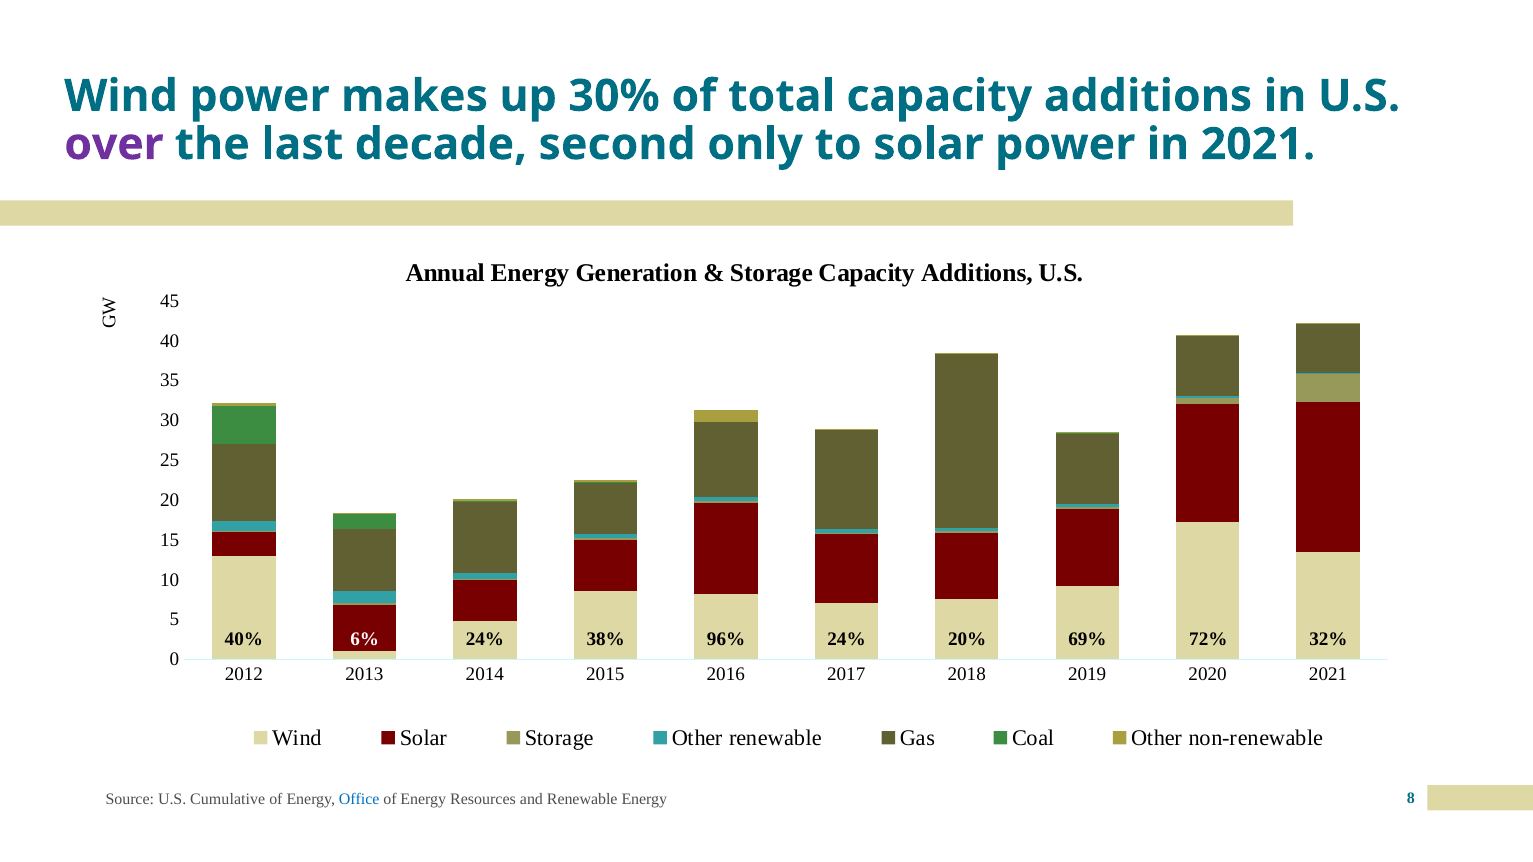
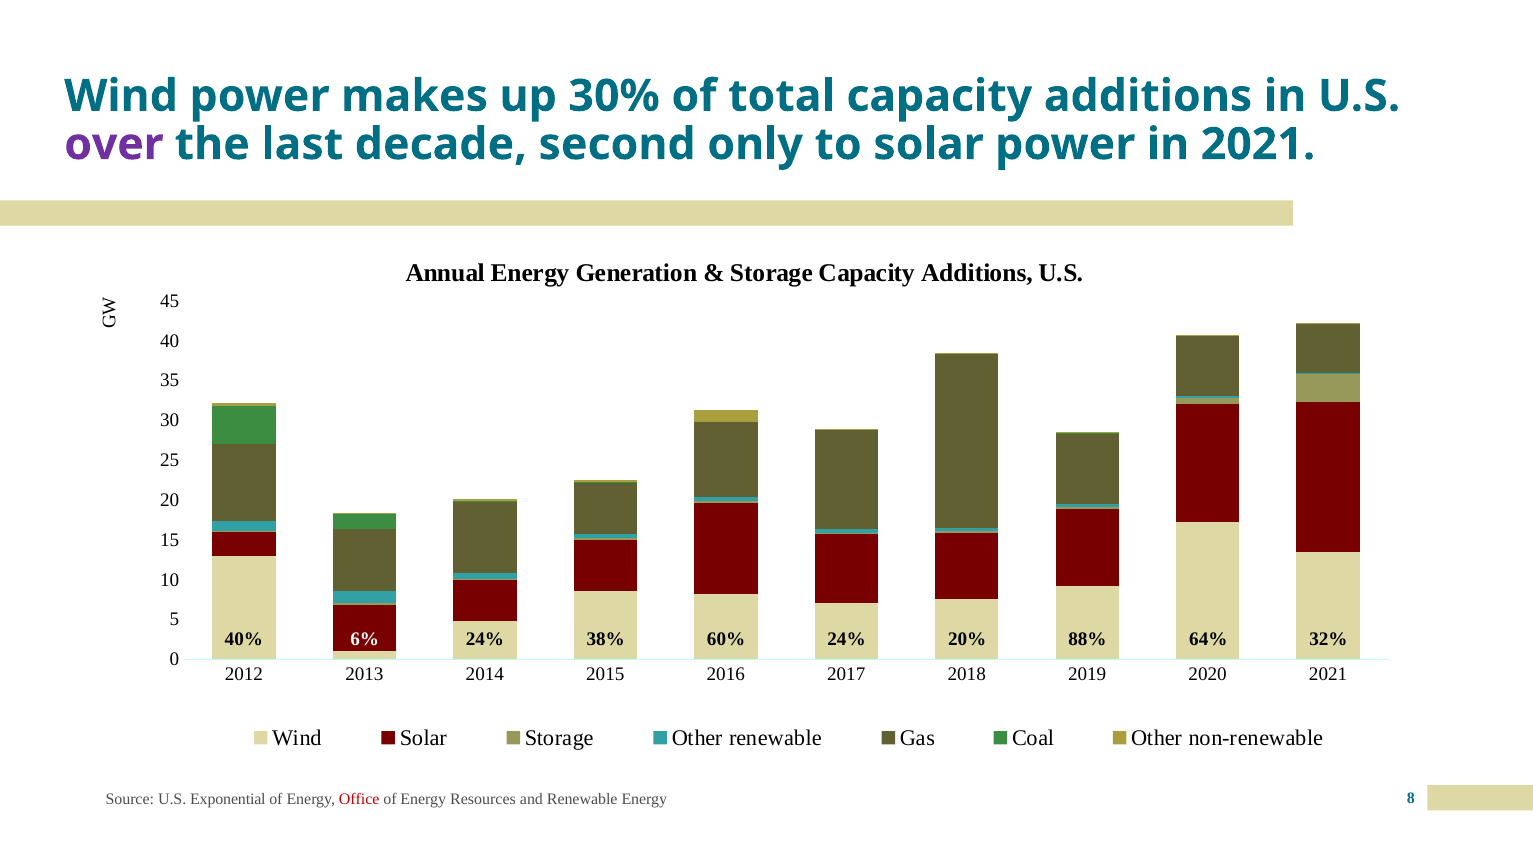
96%: 96% -> 60%
69%: 69% -> 88%
72%: 72% -> 64%
Cumulative: Cumulative -> Exponential
Office colour: blue -> red
